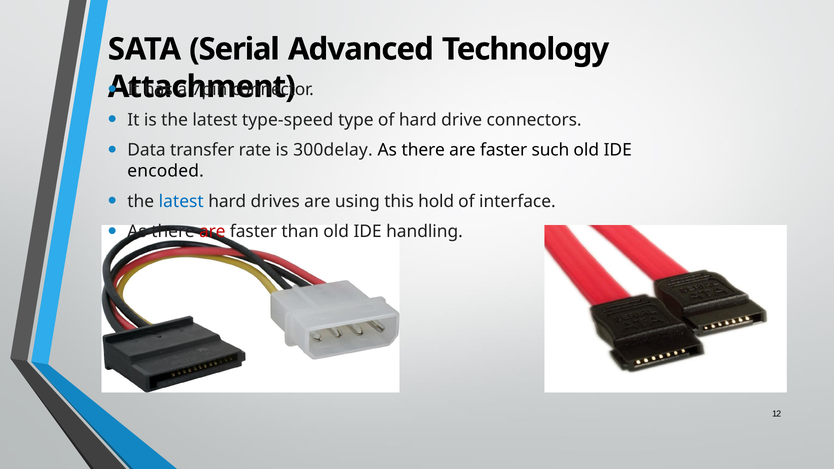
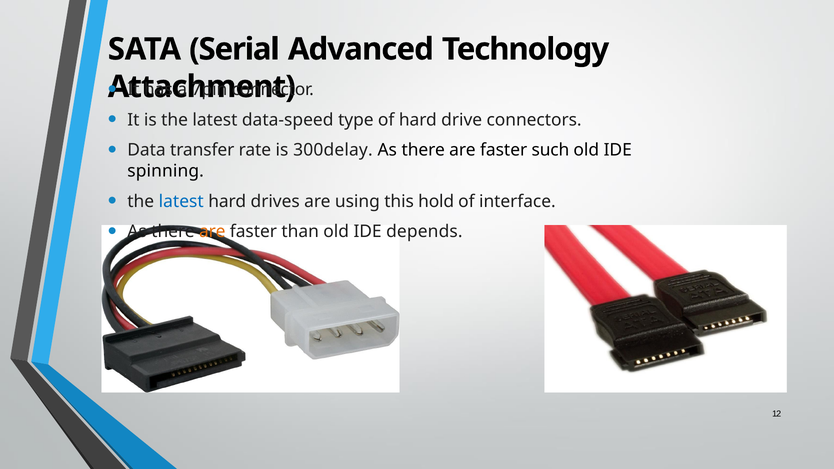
type-speed: type-speed -> data-speed
encoded: encoded -> spinning
are at (212, 232) colour: red -> orange
handling: handling -> depends
